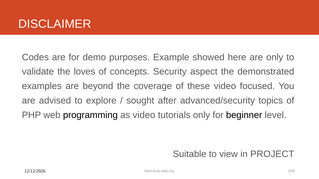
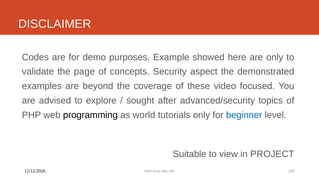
loves: loves -> page
as video: video -> world
beginner colour: black -> blue
